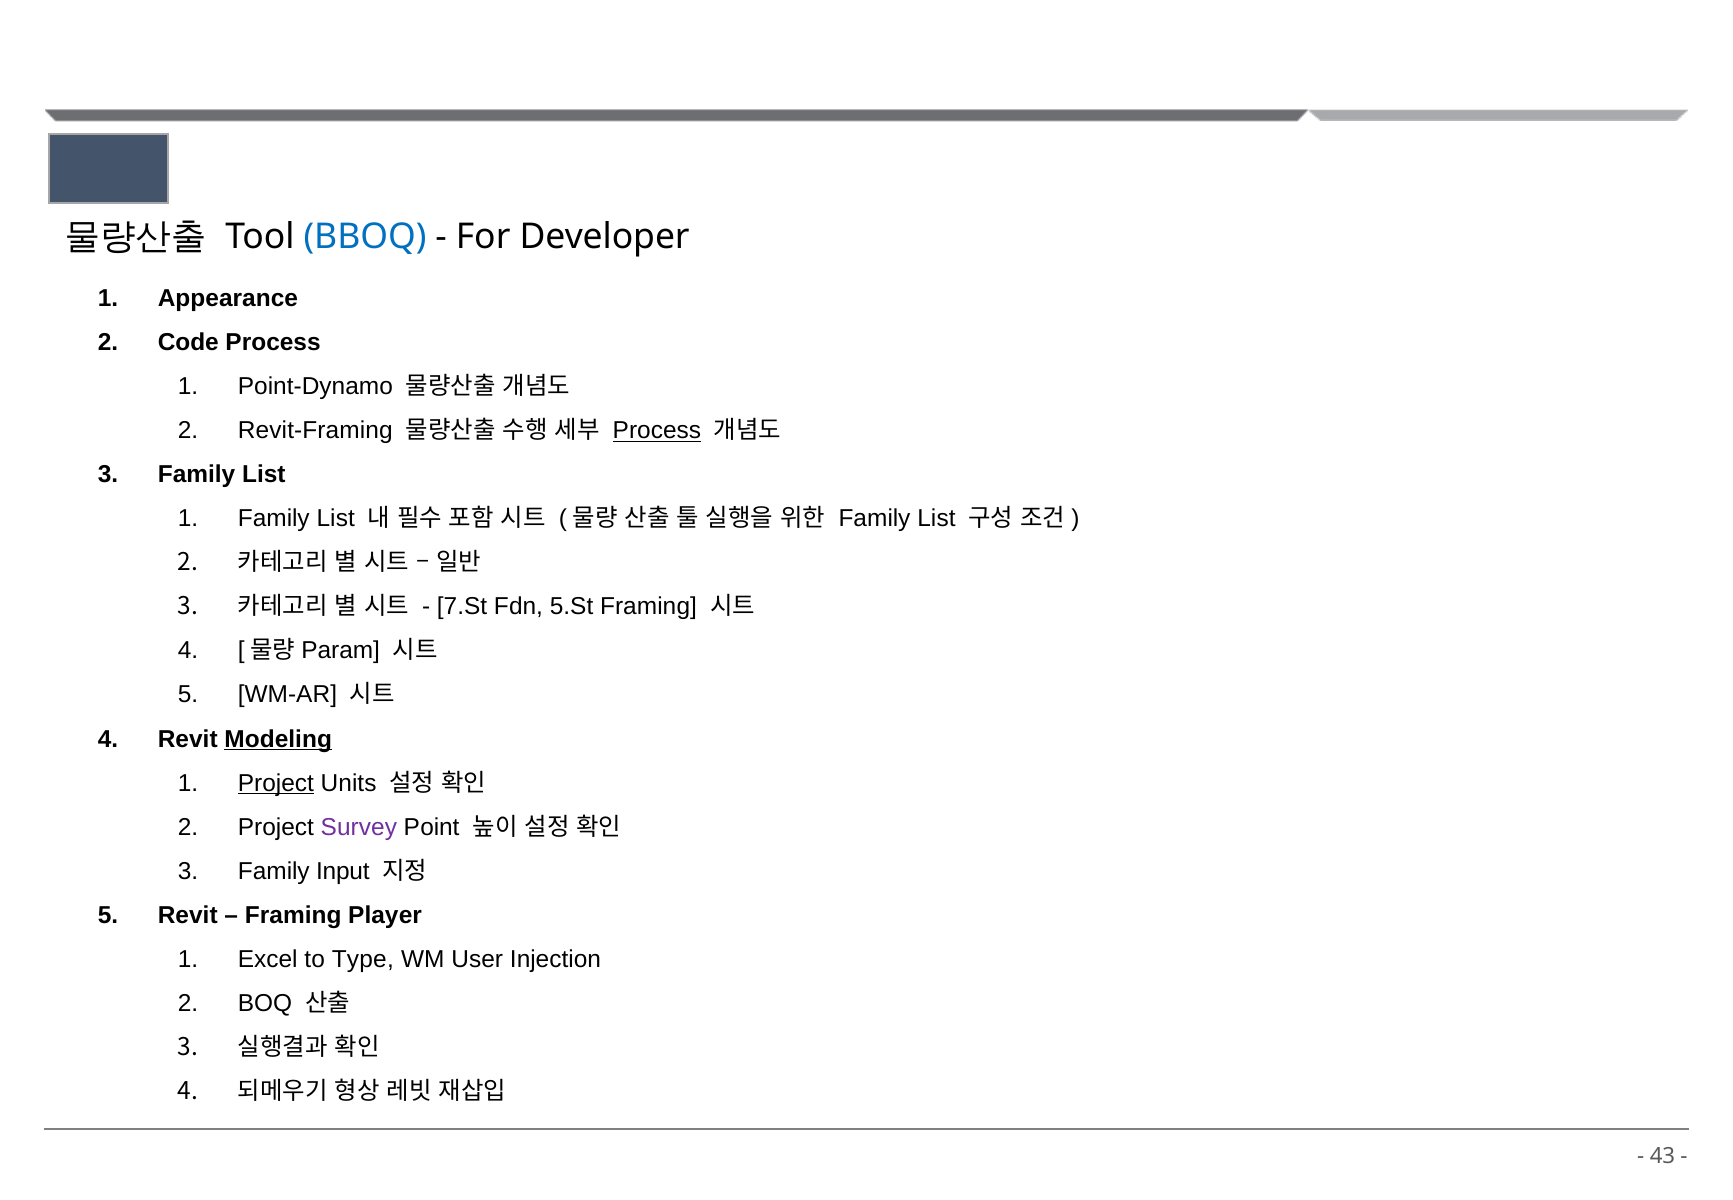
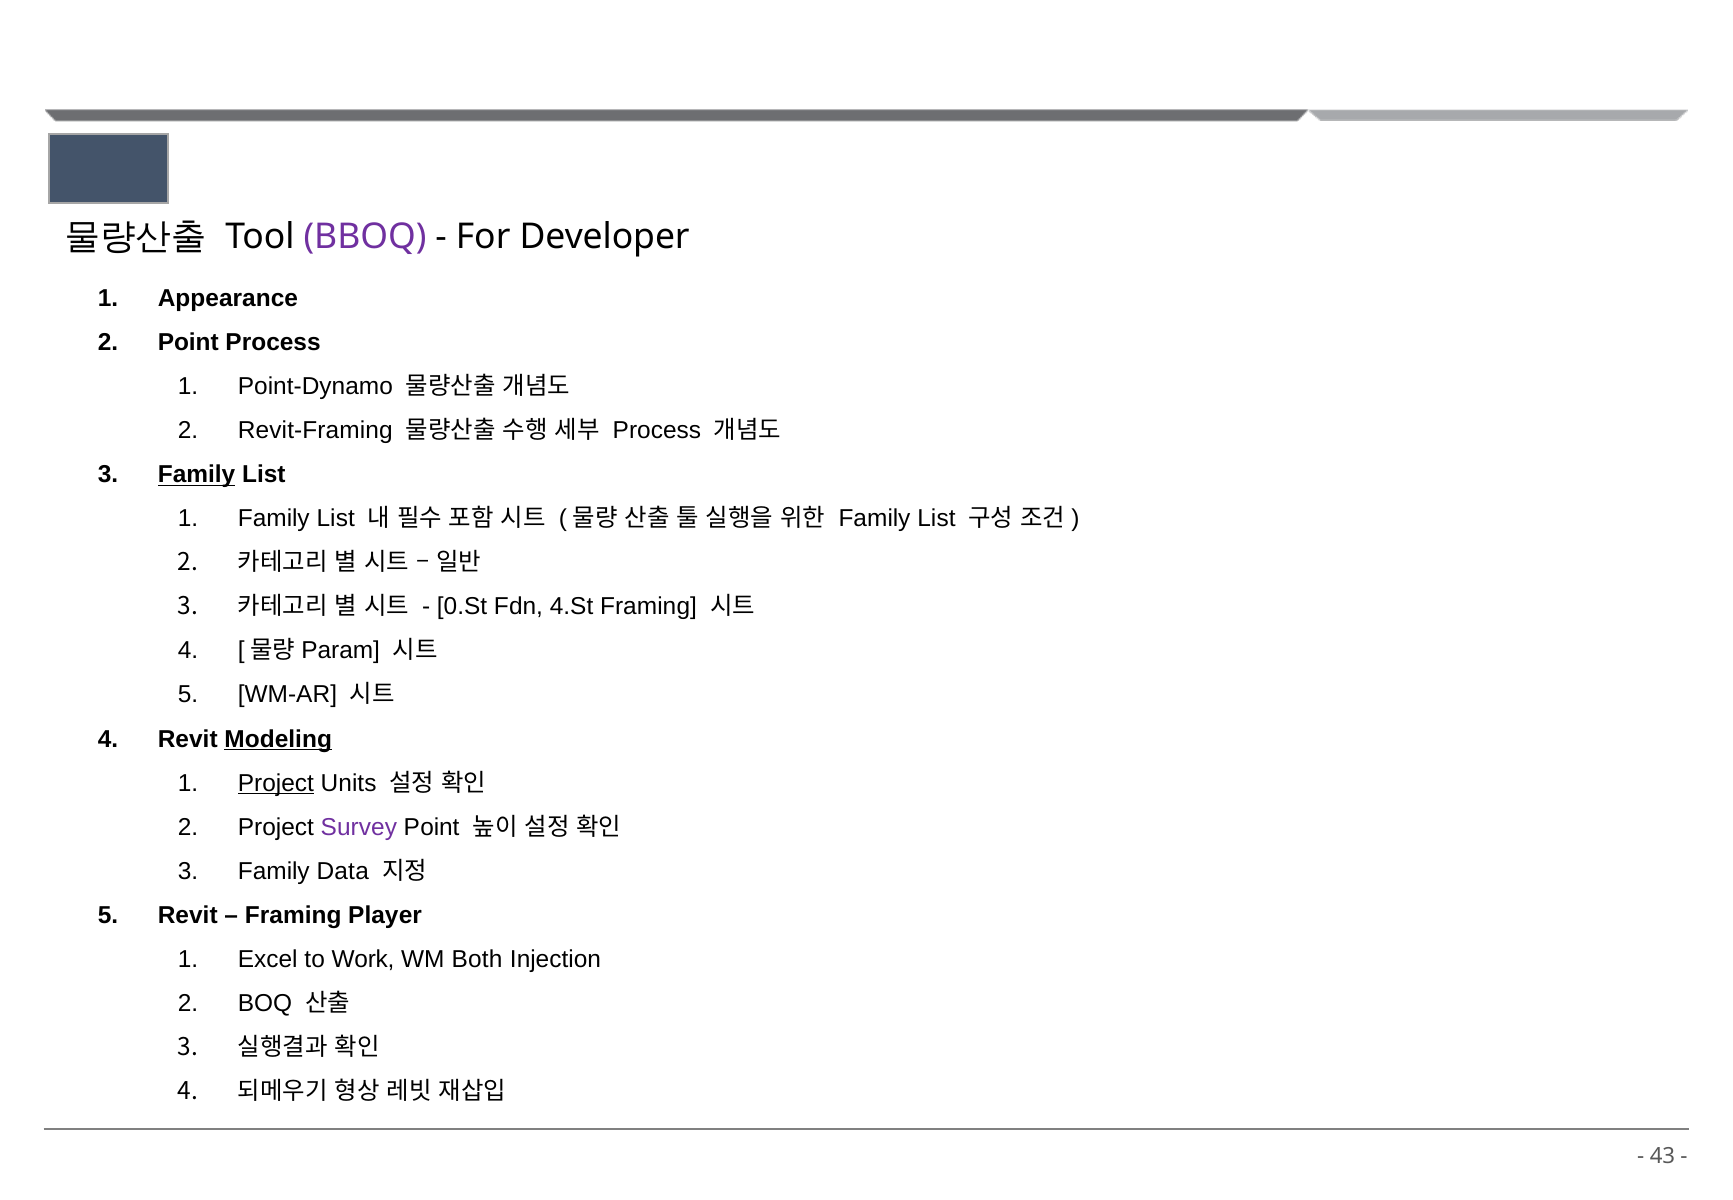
BBOQ colour: blue -> purple
Code at (188, 343): Code -> Point
Process at (657, 431) underline: present -> none
Family at (197, 475) underline: none -> present
7.St: 7.St -> 0.St
5.St: 5.St -> 4.St
Input: Input -> Data
Type: Type -> Work
User: User -> Both
